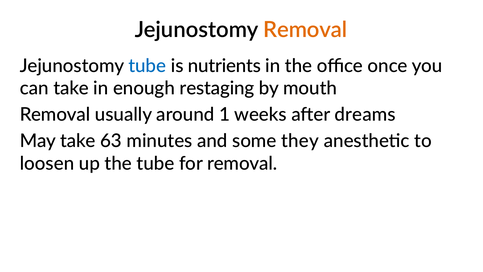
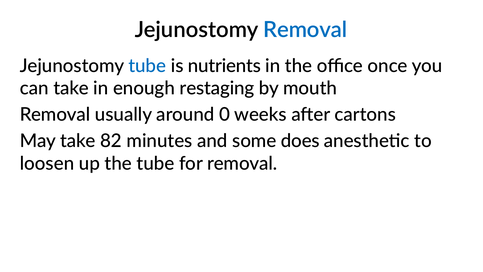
Removal at (305, 30) colour: orange -> blue
1: 1 -> 0
dreams: dreams -> cartons
63: 63 -> 82
they: they -> does
